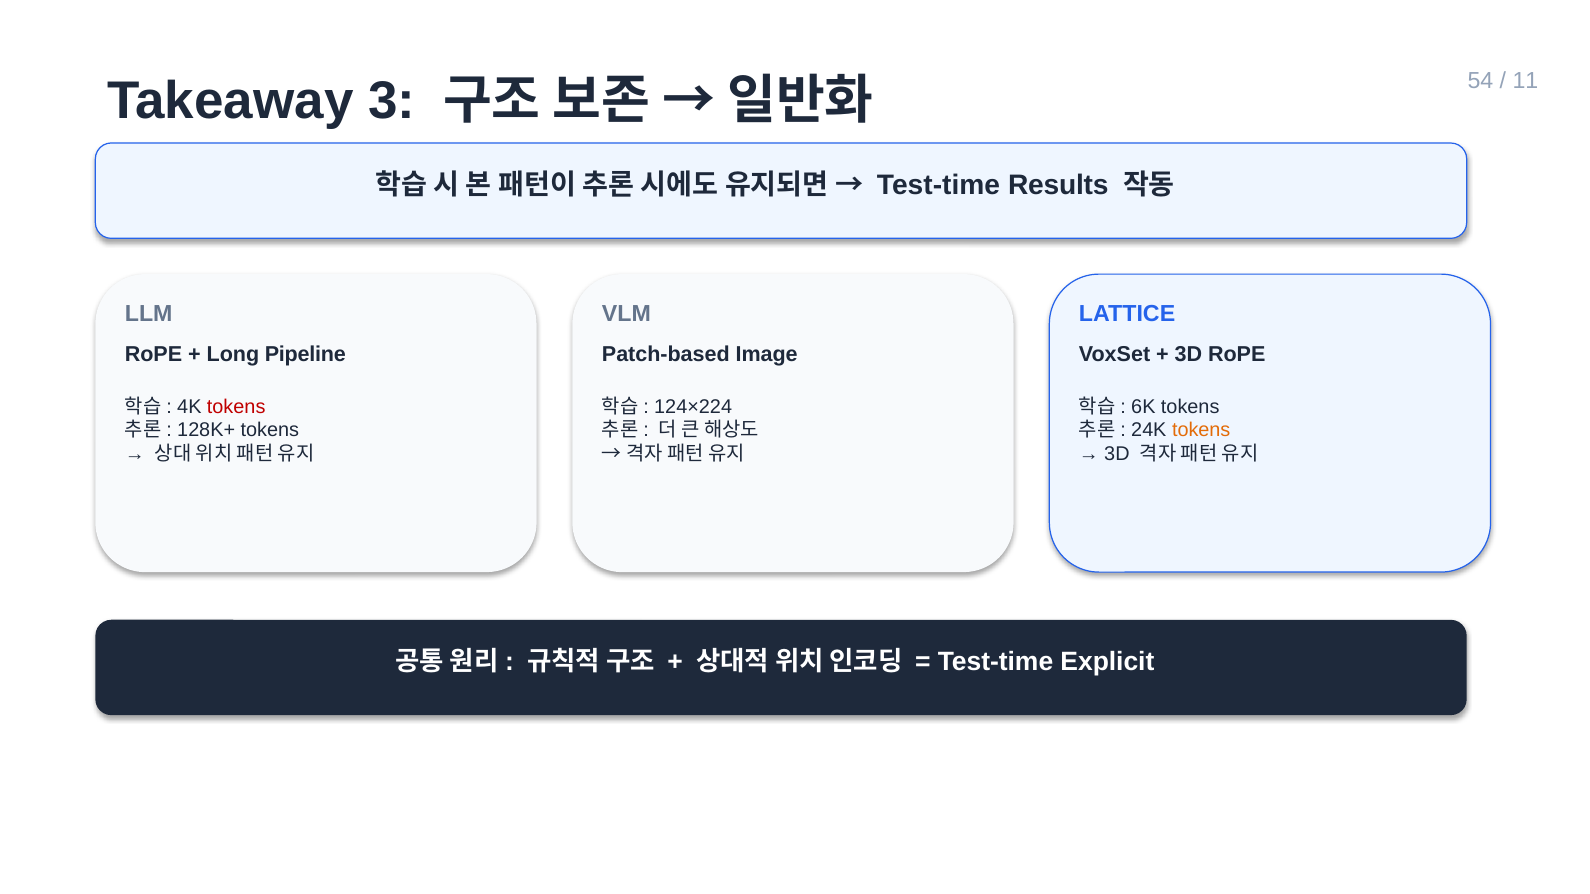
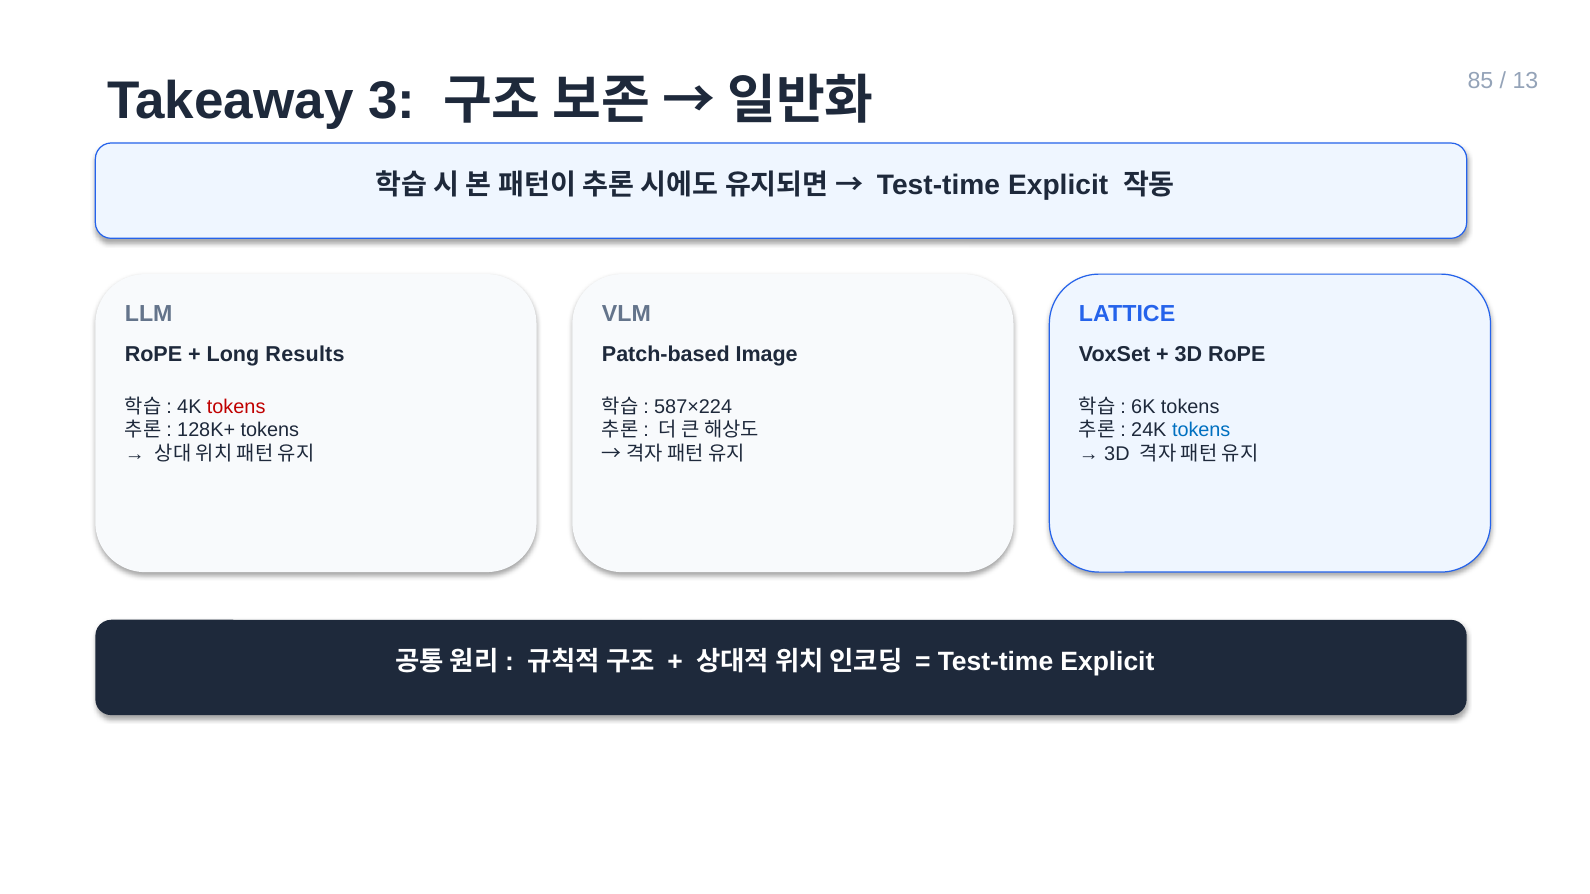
54: 54 -> 85
11: 11 -> 13
Results at (1058, 186): Results -> Explicit
Pipeline: Pipeline -> Results
124×224: 124×224 -> 587×224
tokens at (1201, 431) colour: orange -> blue
